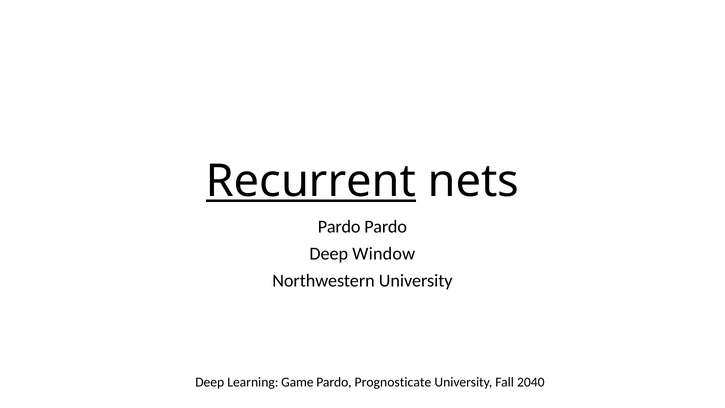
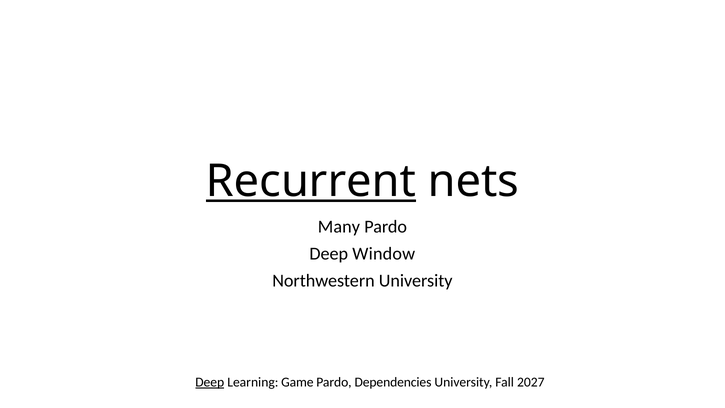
Pardo at (339, 227): Pardo -> Many
Deep at (210, 382) underline: none -> present
Prognosticate: Prognosticate -> Dependencies
2040: 2040 -> 2027
